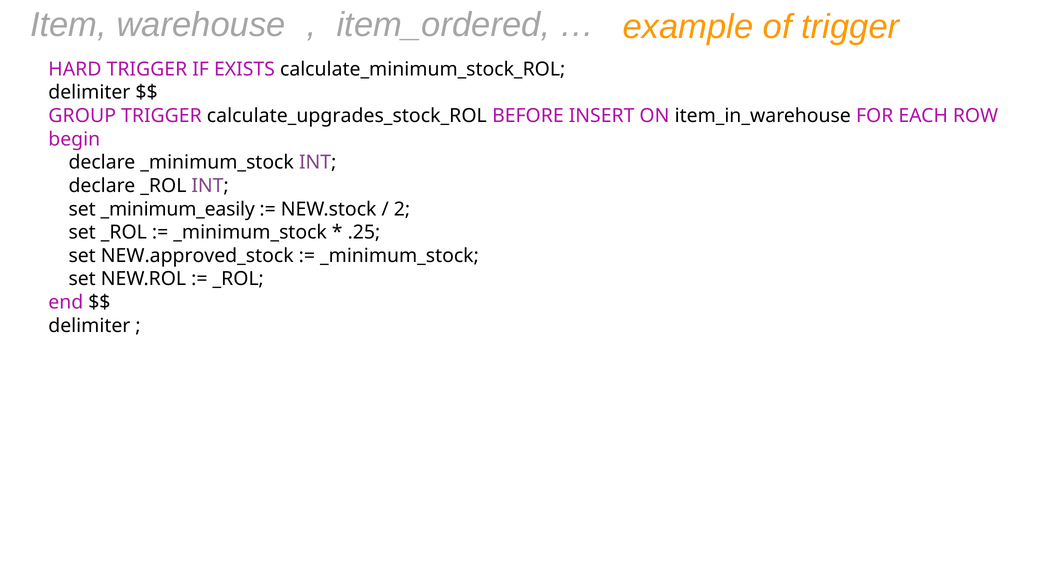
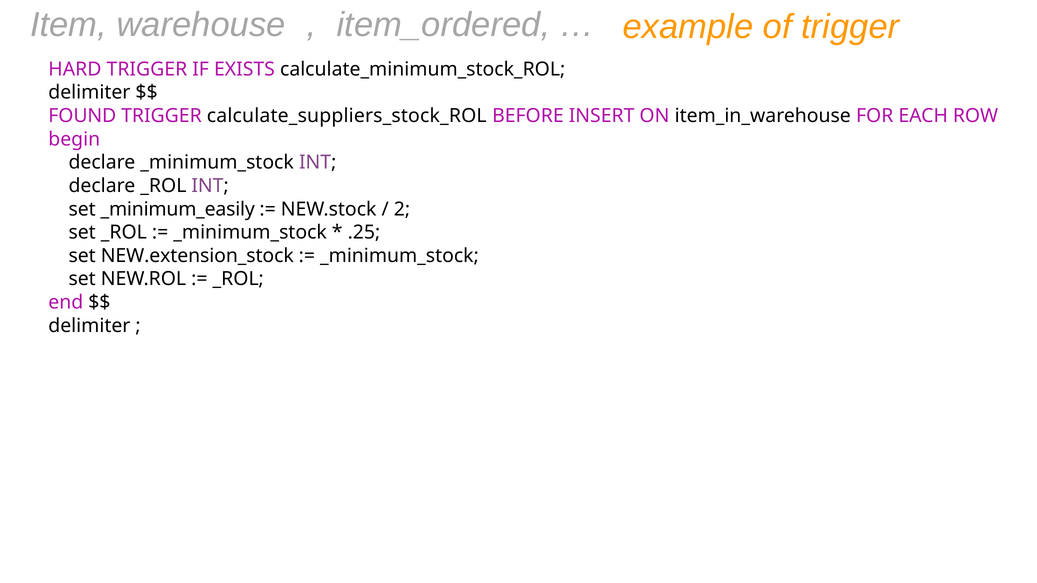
GROUP: GROUP -> FOUND
calculate_upgrades_stock_ROL: calculate_upgrades_stock_ROL -> calculate_suppliers_stock_ROL
NEW.approved_stock: NEW.approved_stock -> NEW.extension_stock
